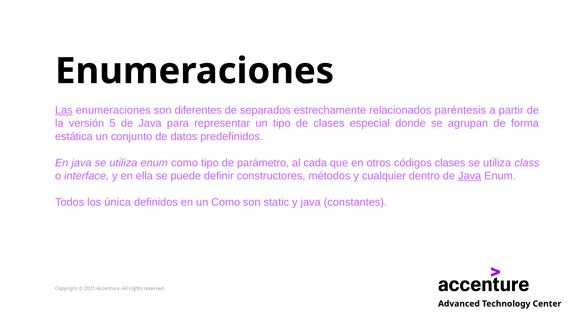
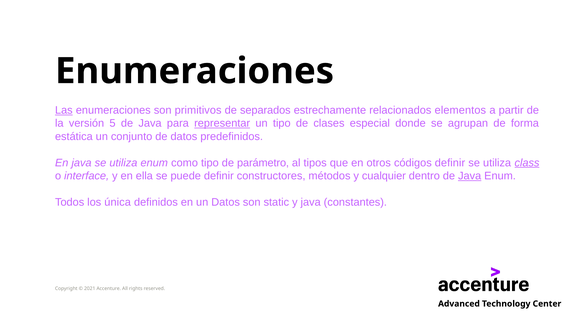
diferentes: diferentes -> primitivos
paréntesis: paréntesis -> elementos
representar underline: none -> present
cada: cada -> tipos
códigos clases: clases -> definir
class underline: none -> present
un Como: Como -> Datos
